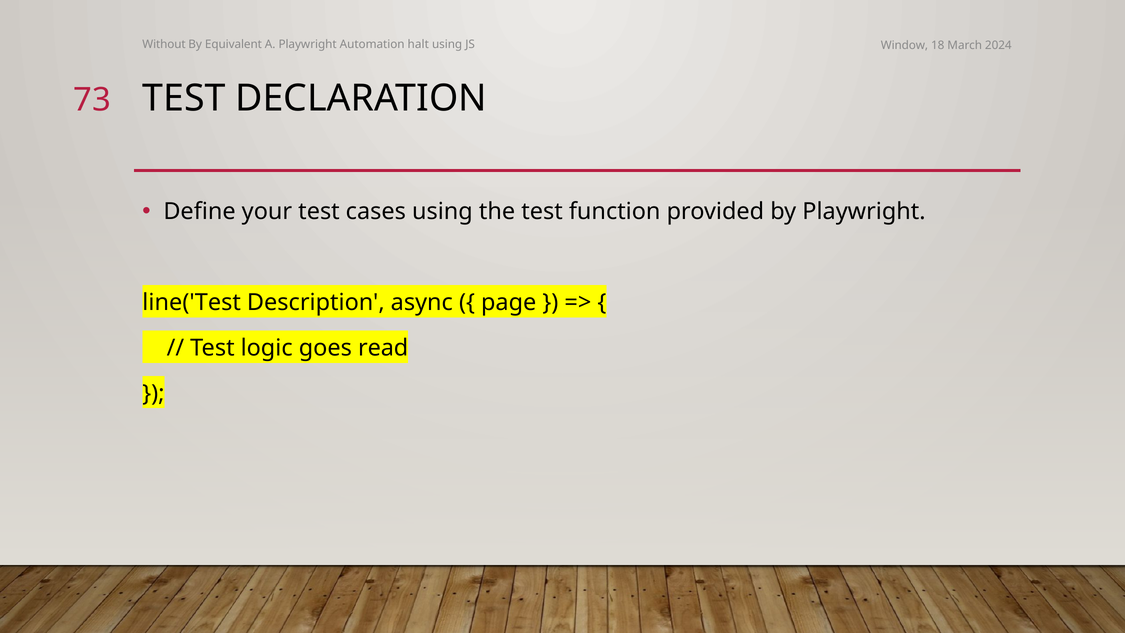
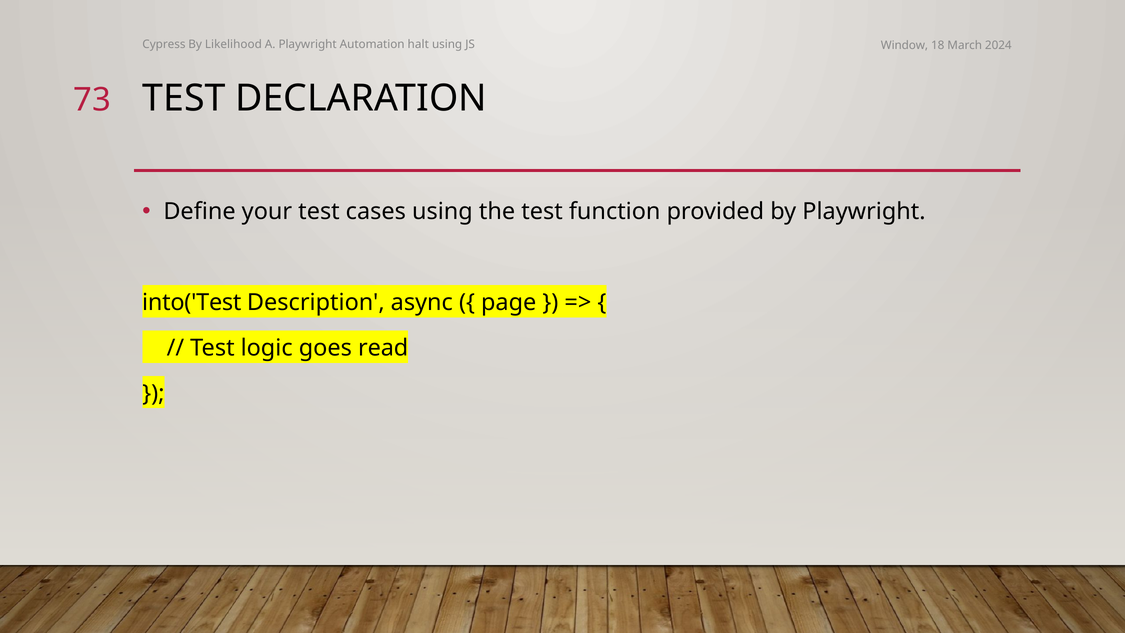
Without: Without -> Cypress
Equivalent: Equivalent -> Likelihood
line('Test: line('Test -> into('Test
